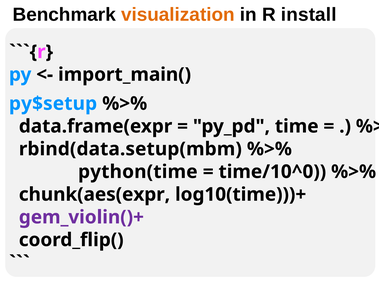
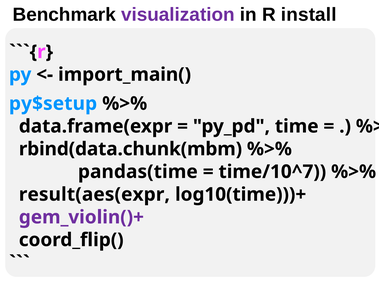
visualization colour: orange -> purple
rbind(data.setup(mbm: rbind(data.setup(mbm -> rbind(data.chunk(mbm
python(time: python(time -> pandas(time
time/10^0: time/10^0 -> time/10^7
chunk(aes(expr: chunk(aes(expr -> result(aes(expr
